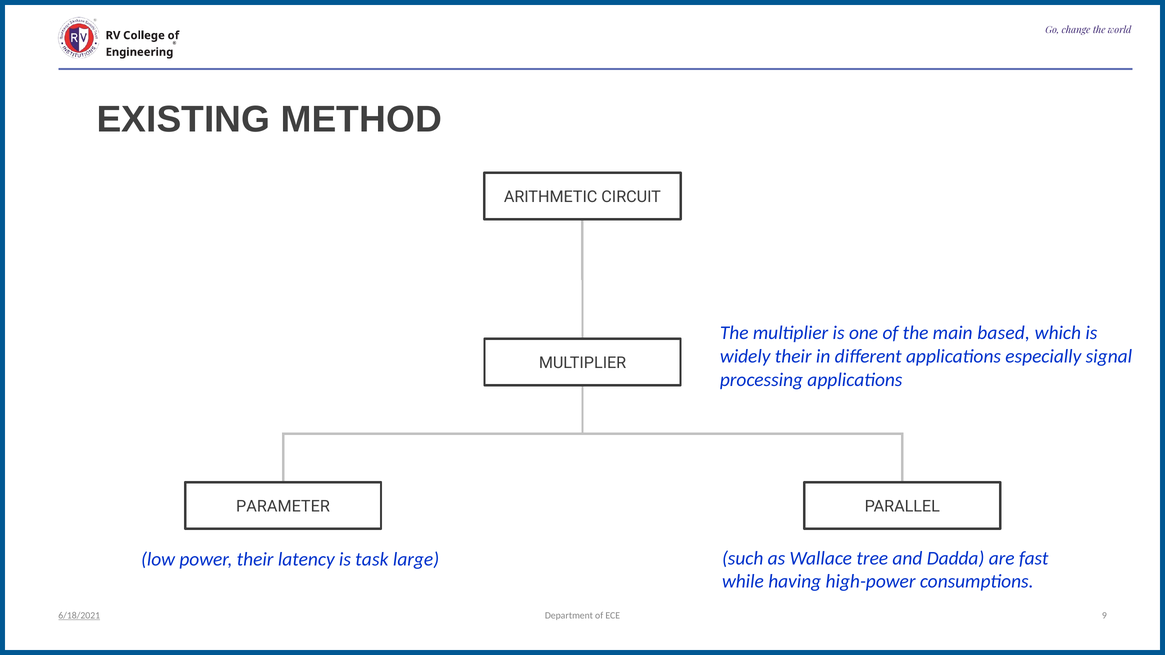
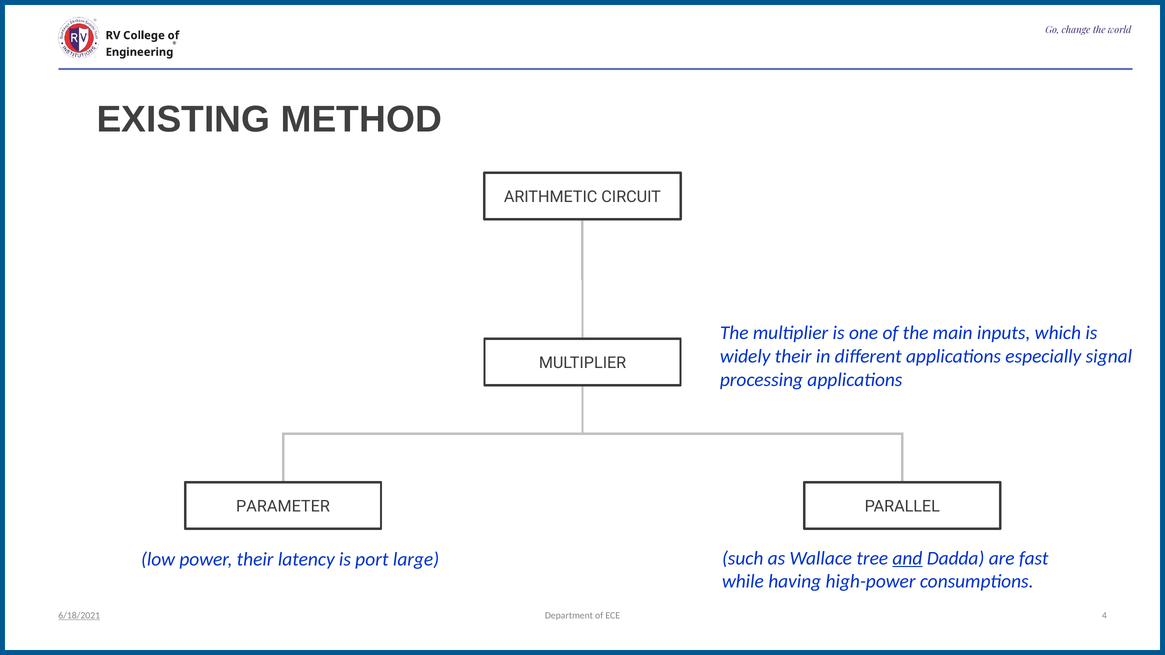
based: based -> inputs
task: task -> port
and underline: none -> present
9: 9 -> 4
